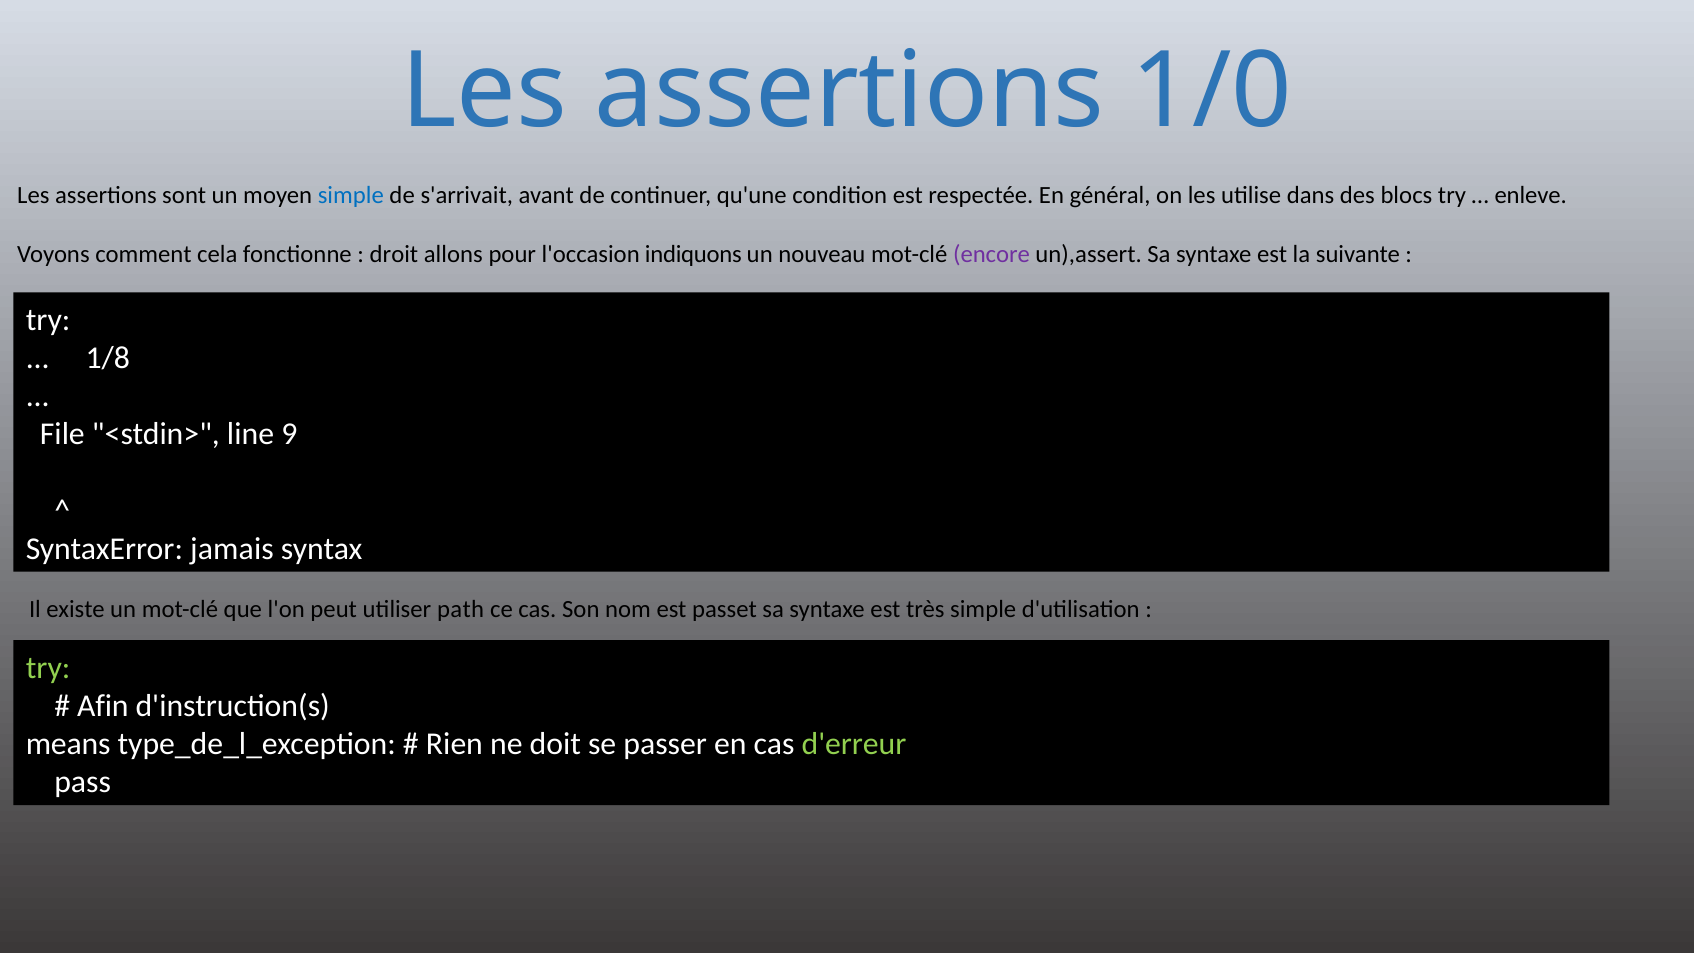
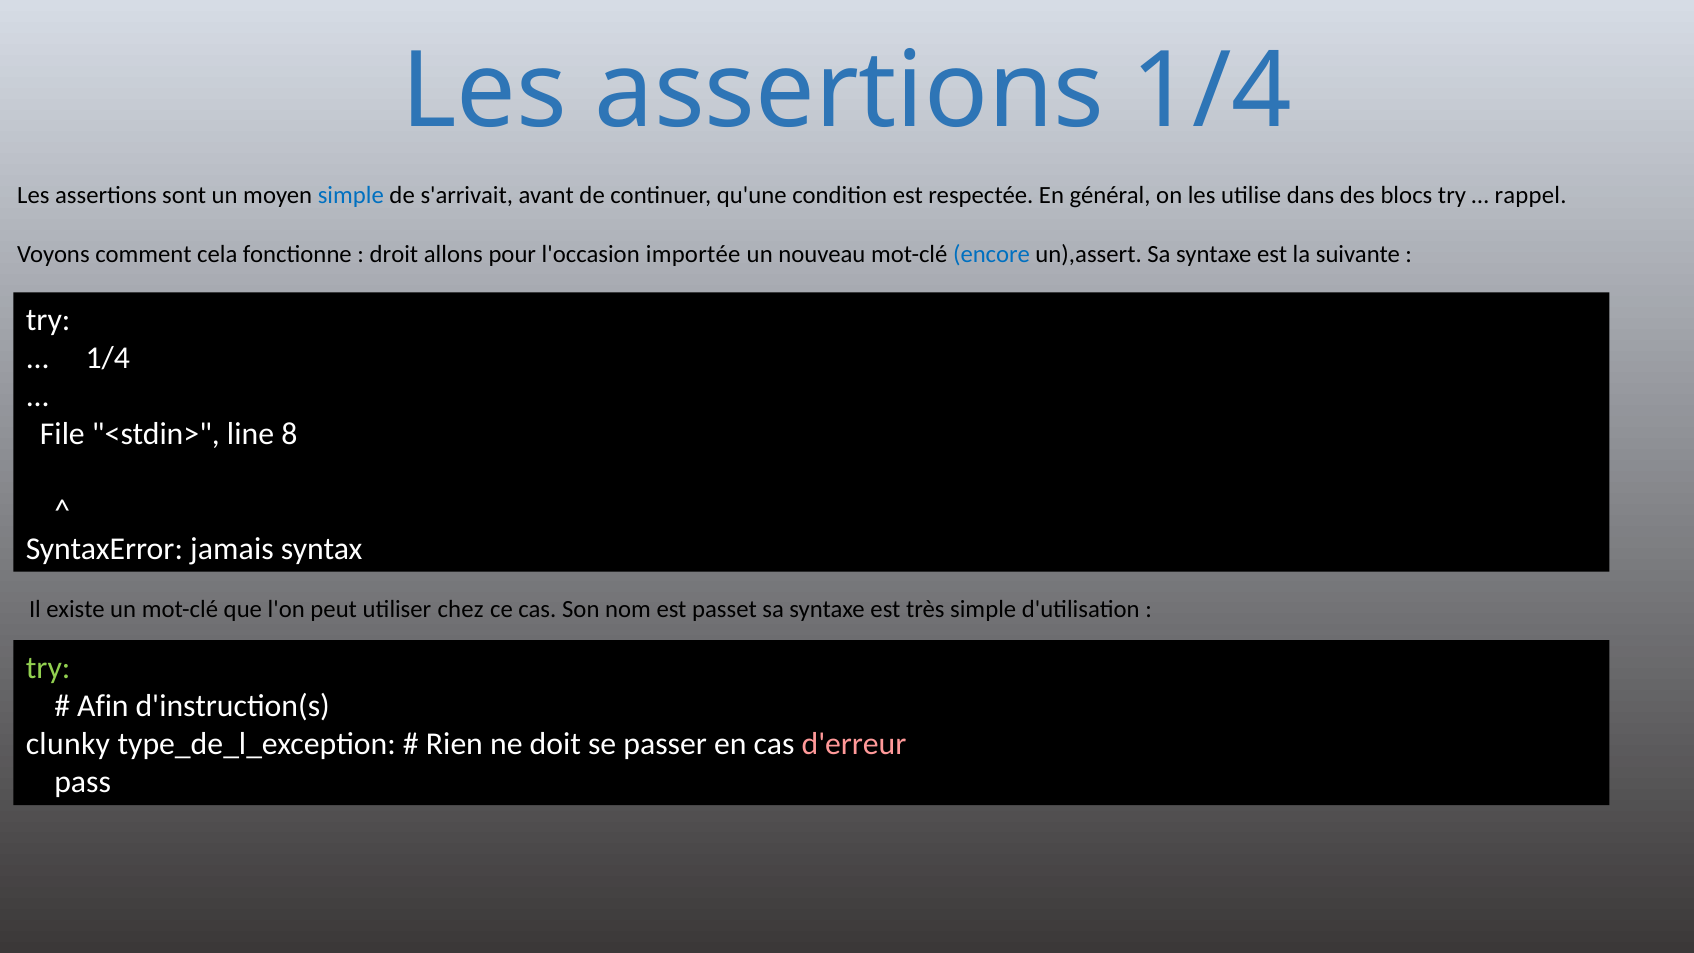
assertions 1/0: 1/0 -> 1/4
enleve: enleve -> rappel
indiquons: indiquons -> importée
encore colour: purple -> blue
1/8 at (108, 358): 1/8 -> 1/4
9: 9 -> 8
path: path -> chez
means: means -> clunky
d'erreur colour: light green -> pink
